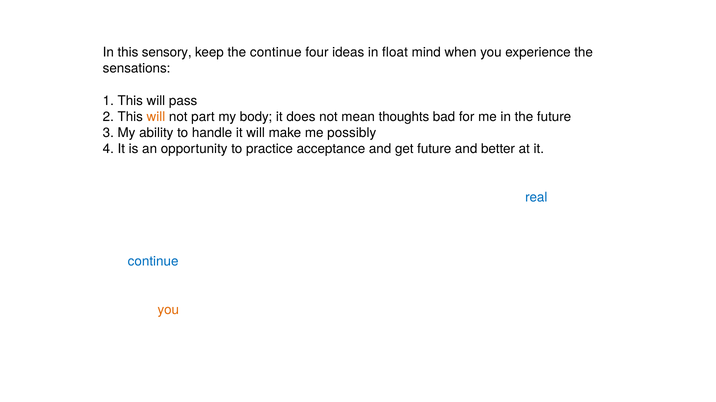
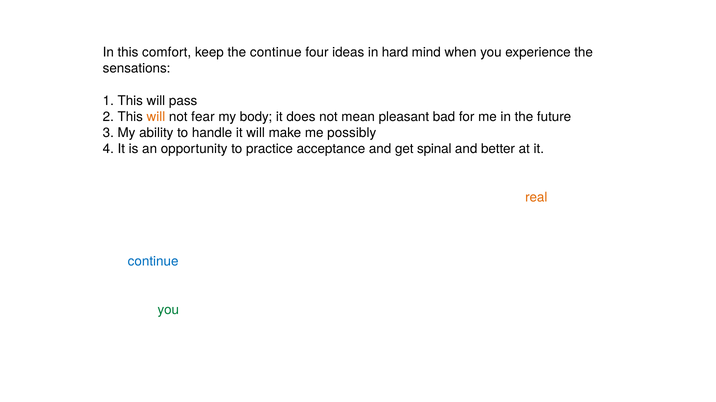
sensory: sensory -> comfort
float: float -> hard
not part: part -> fear
thoughts: thoughts -> pleasant
get future: future -> spinal
real colour: blue -> orange
you at (168, 310) colour: orange -> green
